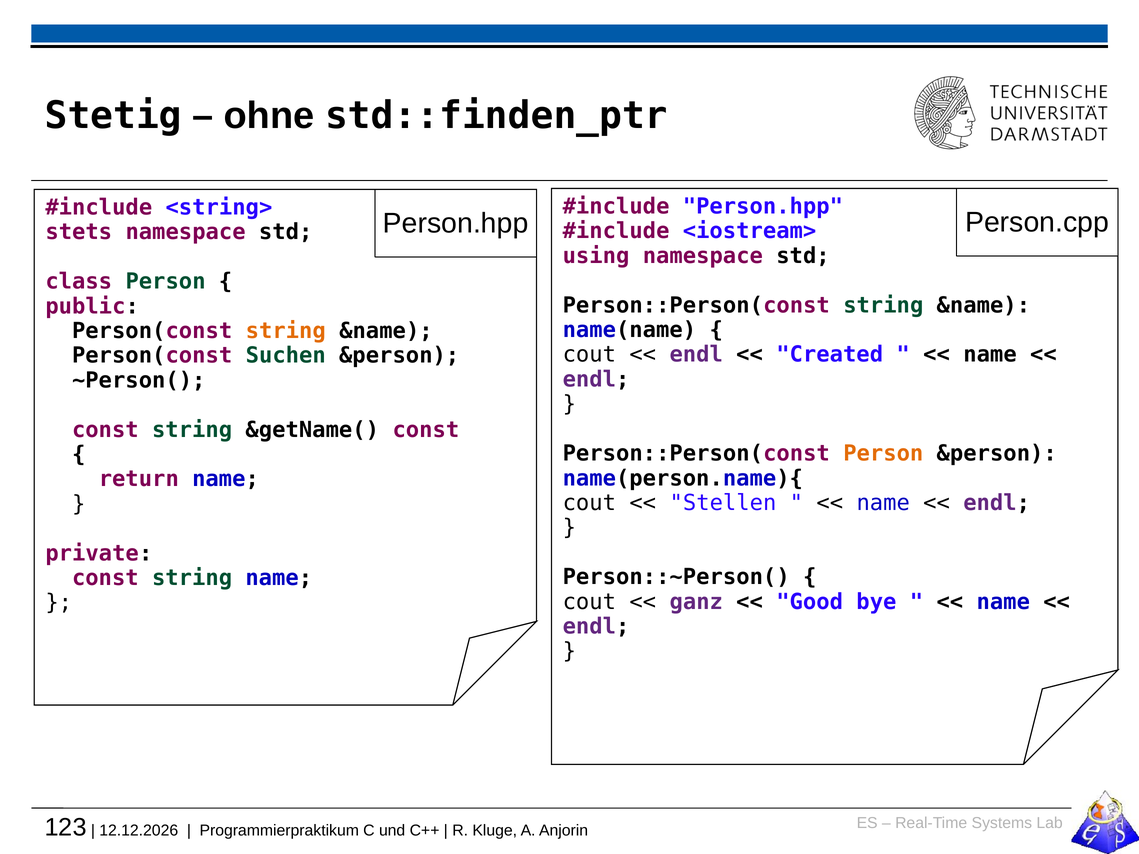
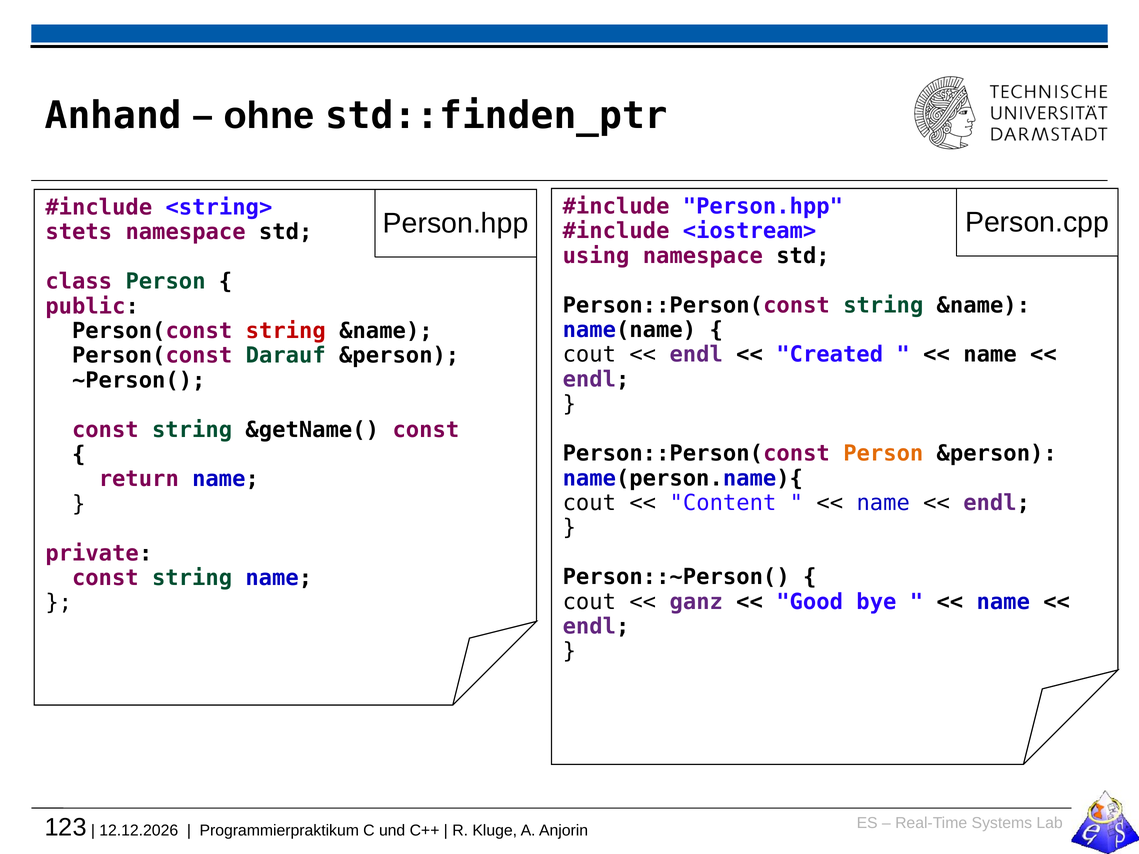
Stetig: Stetig -> Anhand
string at (286, 331) colour: orange -> red
Suchen: Suchen -> Darauf
Stellen: Stellen -> Content
